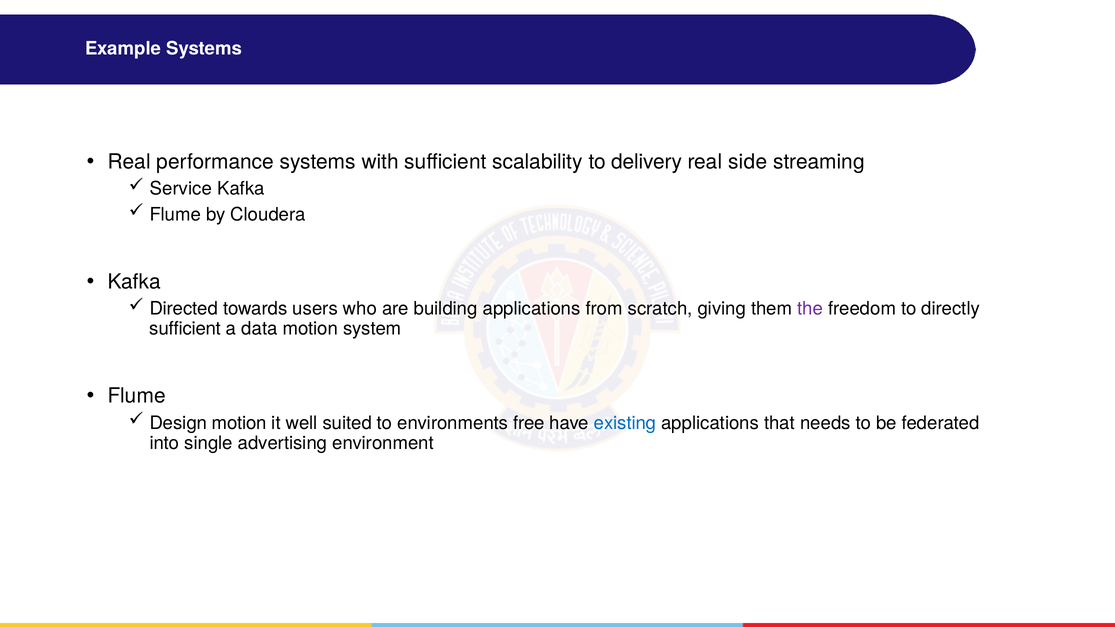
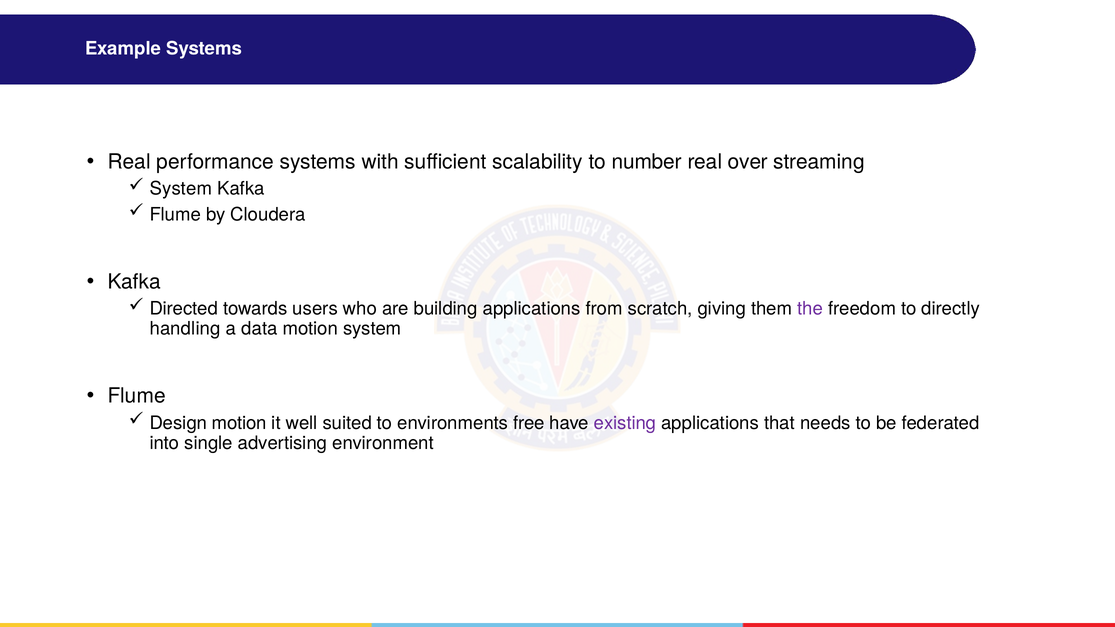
delivery: delivery -> number
side: side -> over
Service at (181, 189): Service -> System
sufficient at (185, 329): sufficient -> handling
existing colour: blue -> purple
